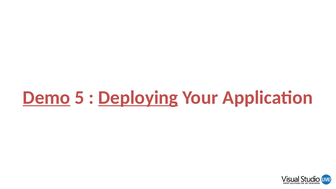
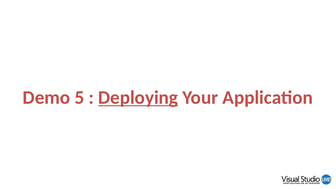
Demo underline: present -> none
